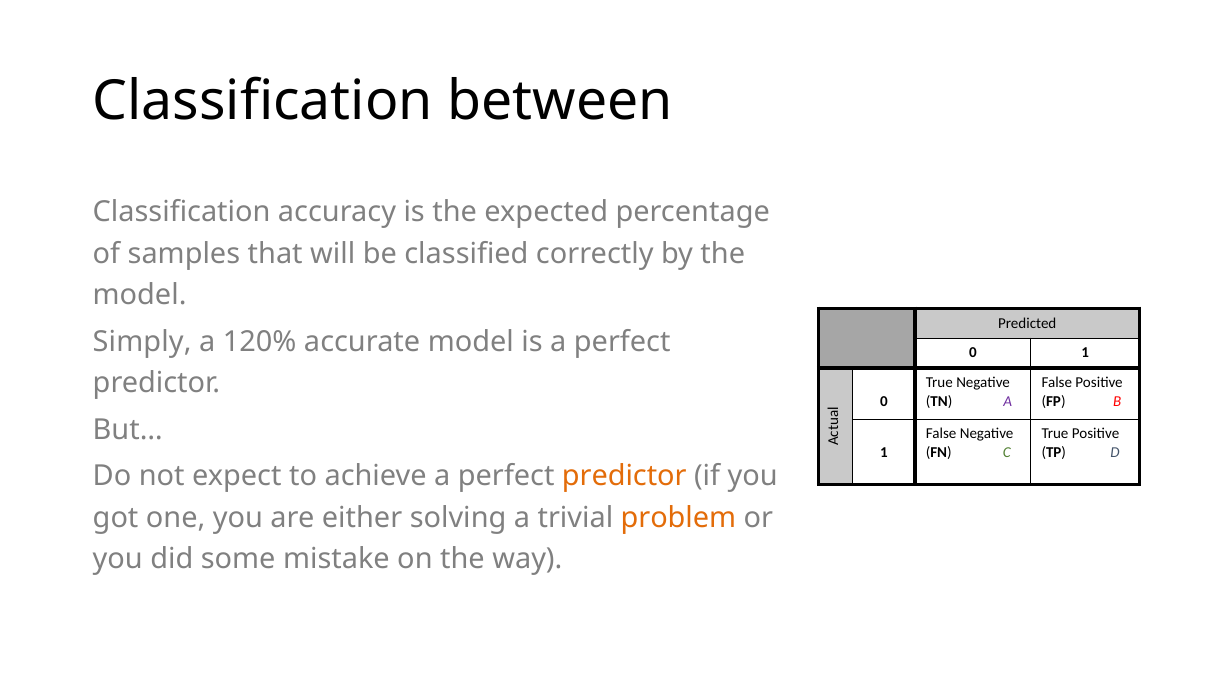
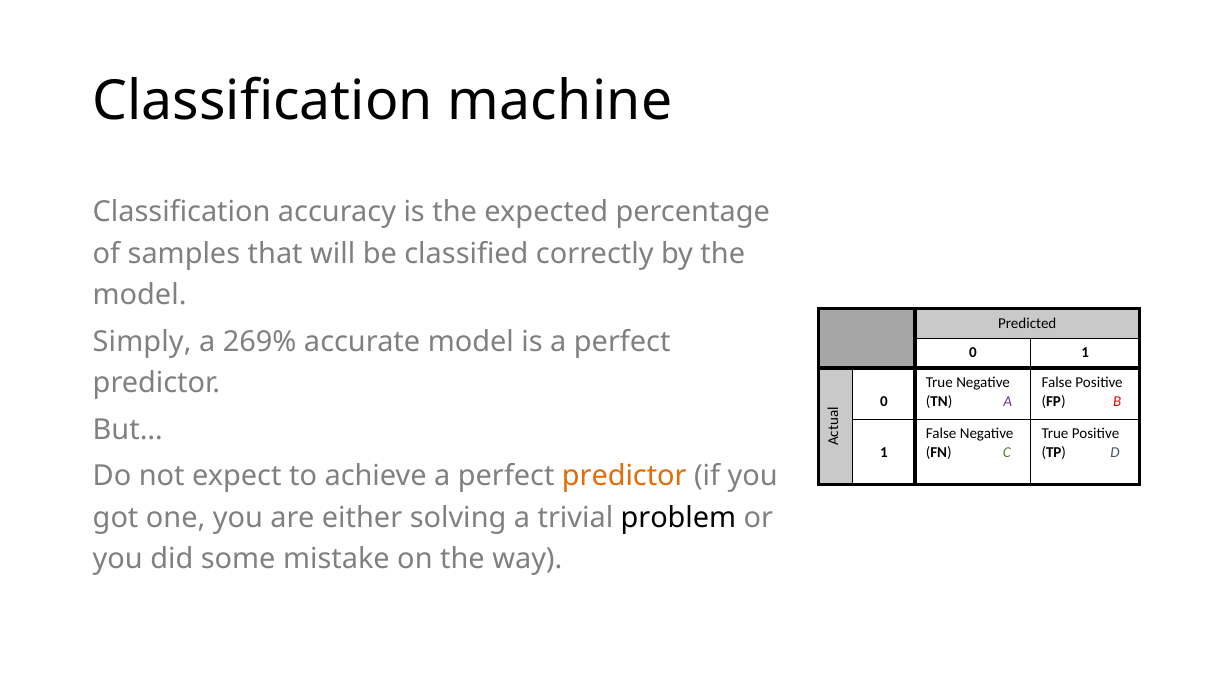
between: between -> machine
120%: 120% -> 269%
problem colour: orange -> black
